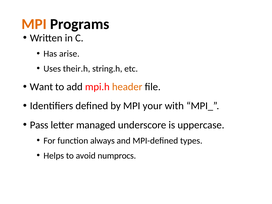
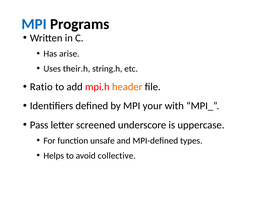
MPI at (34, 24) colour: orange -> blue
Want: Want -> Ratio
managed: managed -> screened
always: always -> unsafe
numprocs: numprocs -> collective
